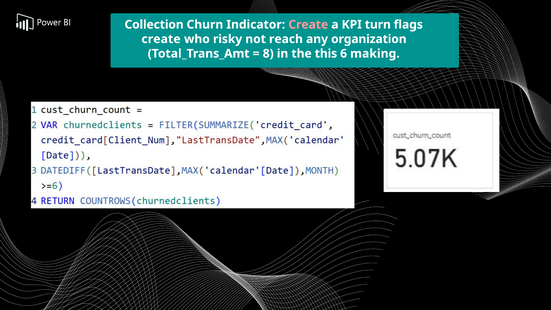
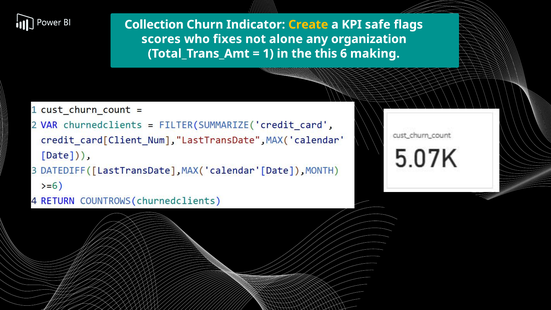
Create at (308, 25) colour: pink -> yellow
turn: turn -> safe
create at (161, 39): create -> scores
risky: risky -> fixes
reach: reach -> alone
8: 8 -> 1
